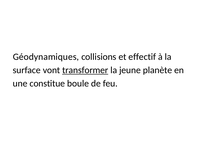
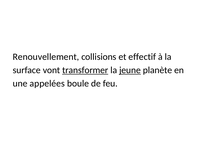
Géodynamiques: Géodynamiques -> Renouvellement
jeune underline: none -> present
constitue: constitue -> appelées
